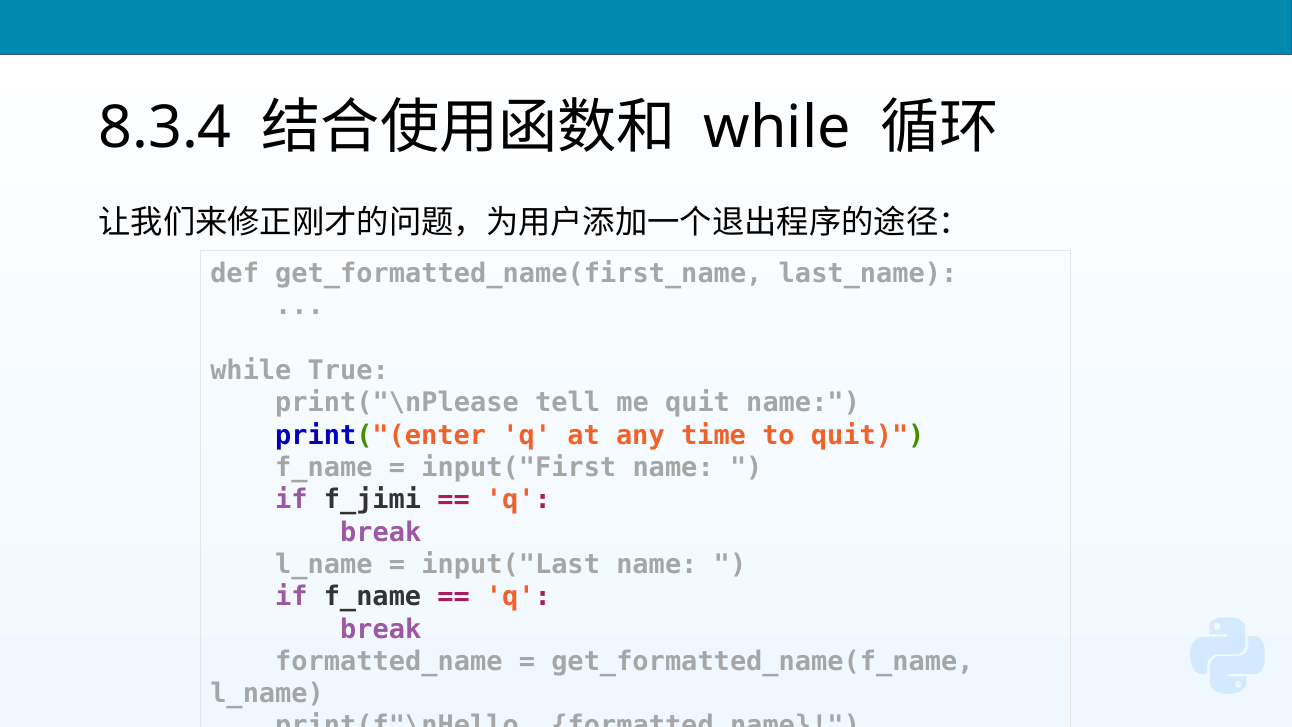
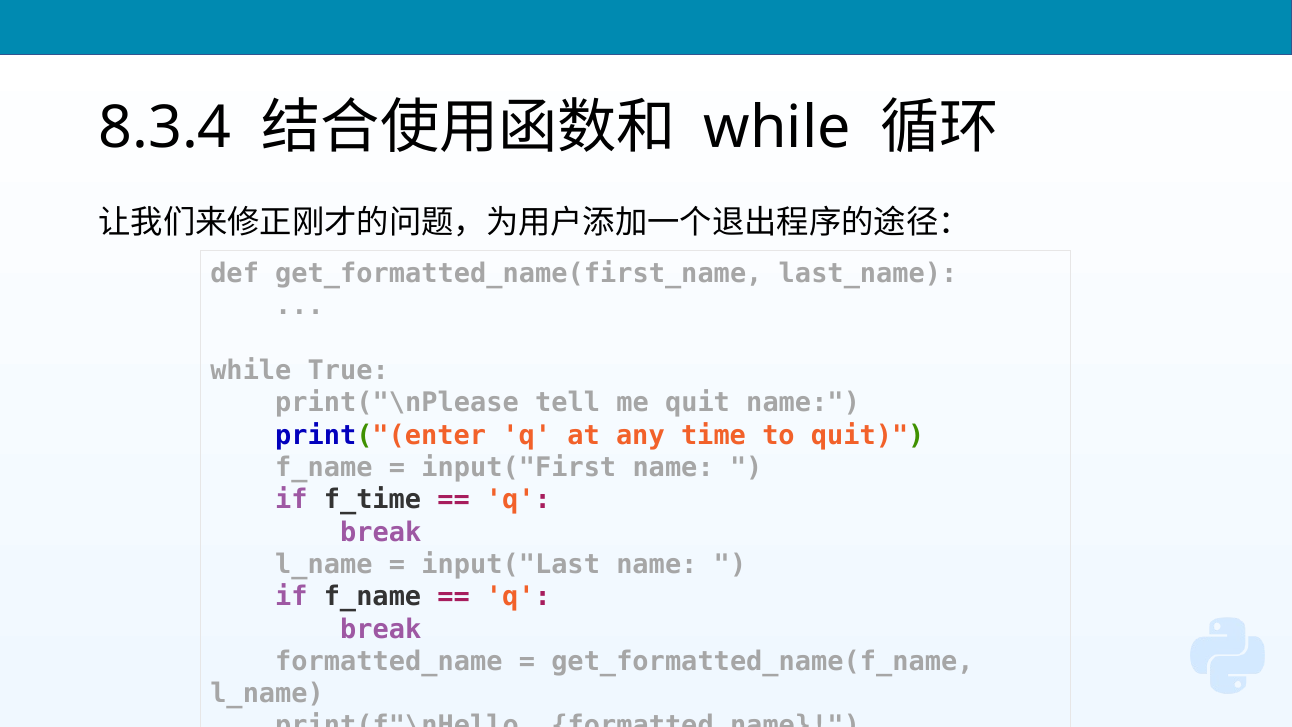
f_jimi: f_jimi -> f_time
